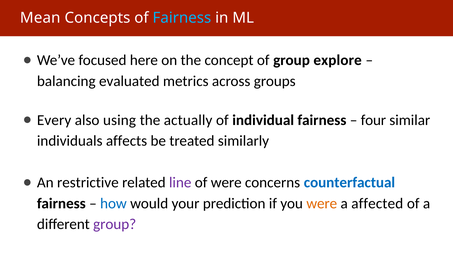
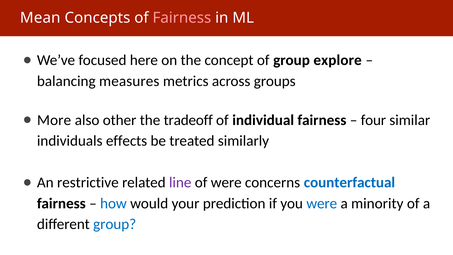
Fairness at (182, 18) colour: light blue -> pink
evaluated: evaluated -> measures
Every: Every -> More
using: using -> other
actually: actually -> tradeoff
affects: affects -> effects
were at (322, 203) colour: orange -> blue
affected: affected -> minority
group at (115, 224) colour: purple -> blue
